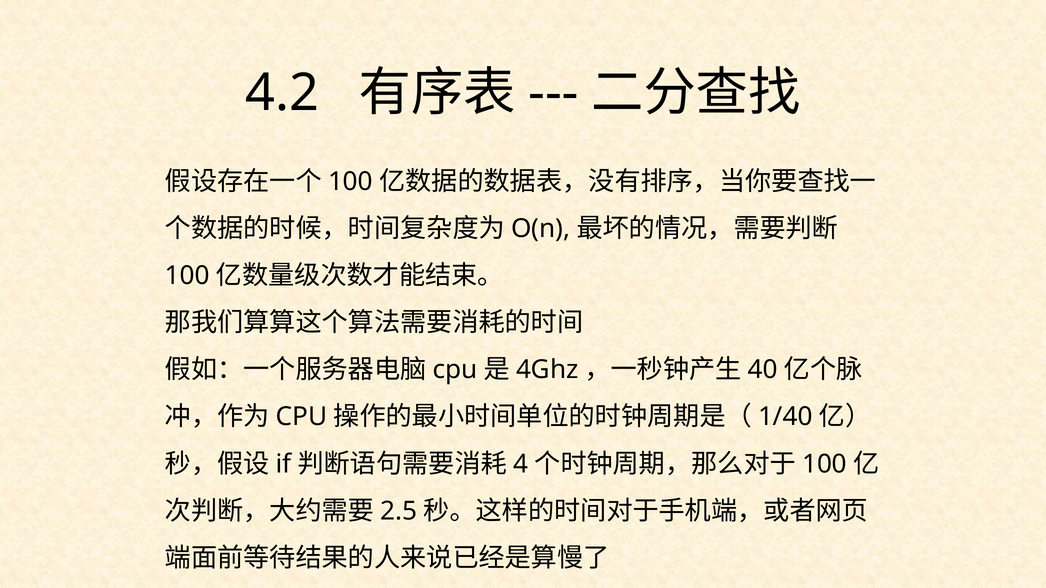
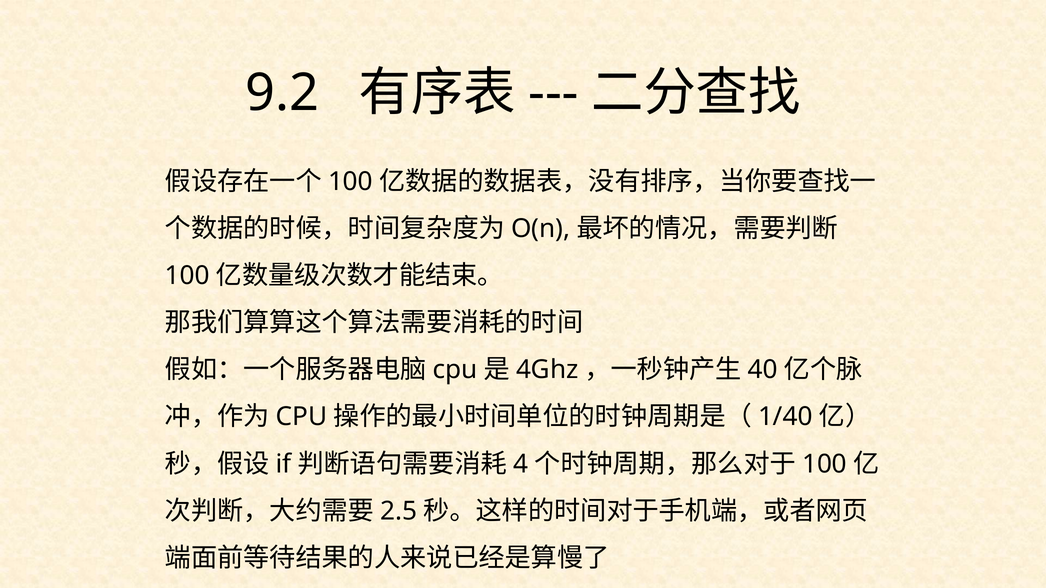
4.2: 4.2 -> 9.2
